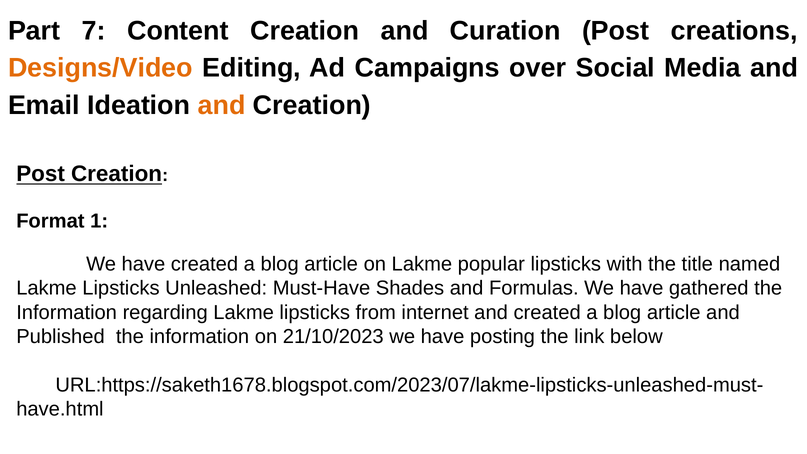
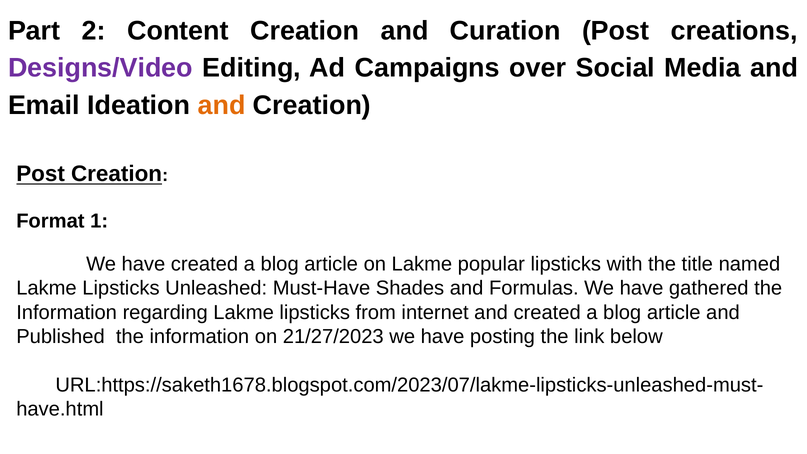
7: 7 -> 2
Designs/Video colour: orange -> purple
21/10/2023: 21/10/2023 -> 21/27/2023
